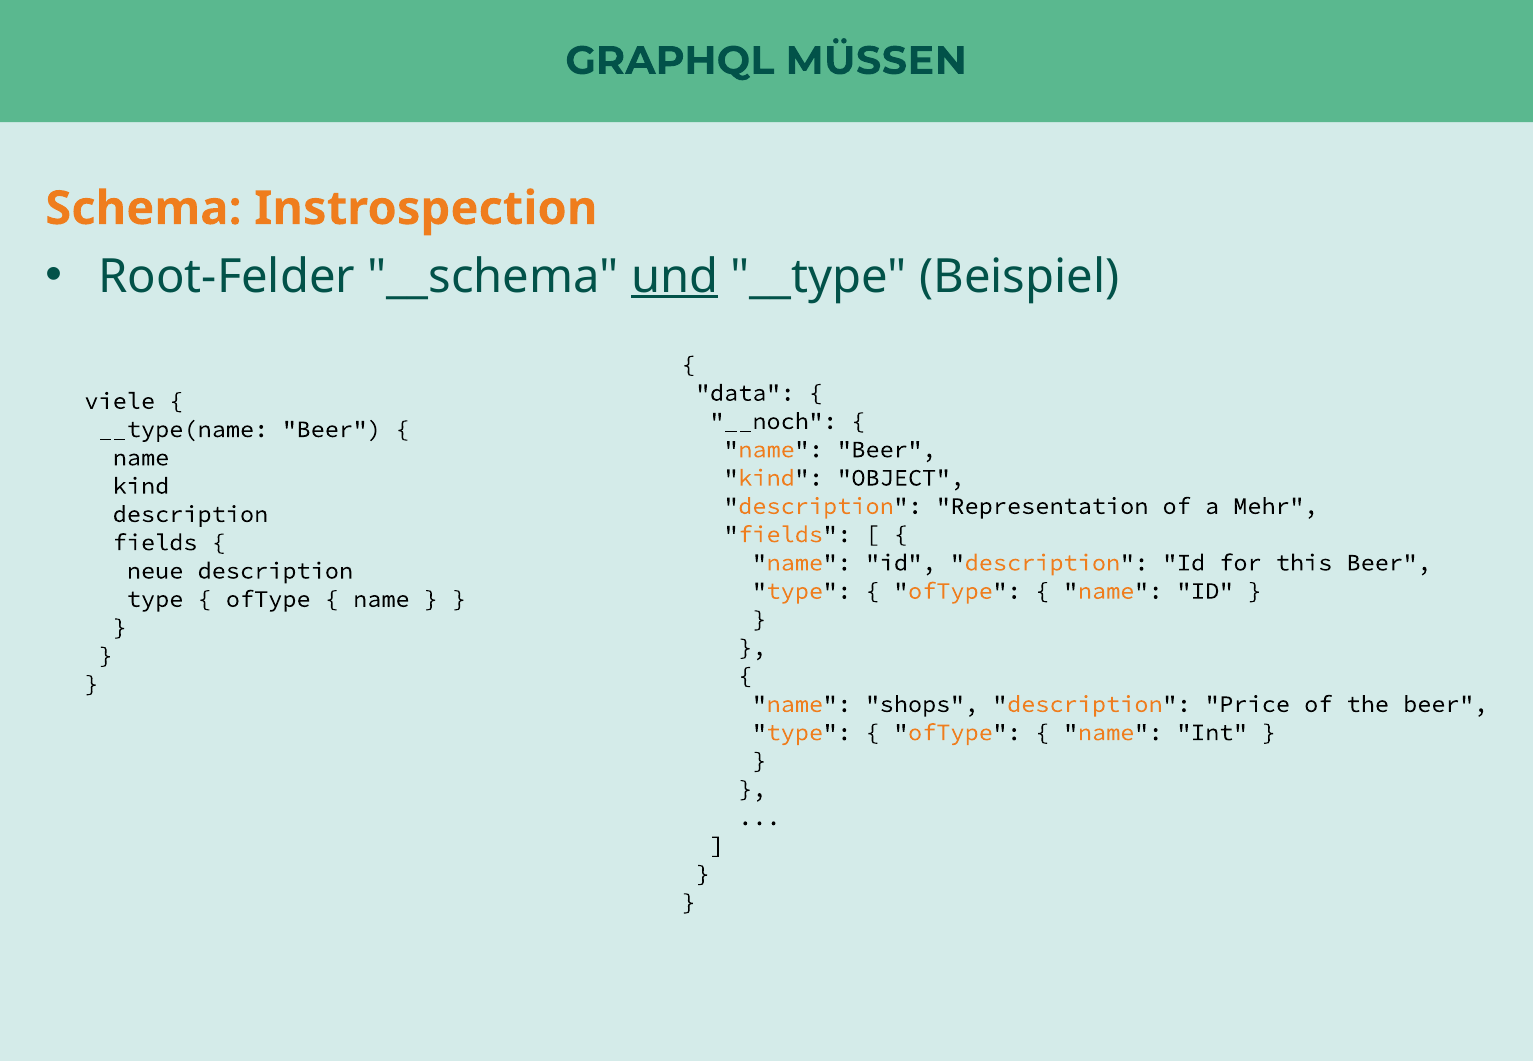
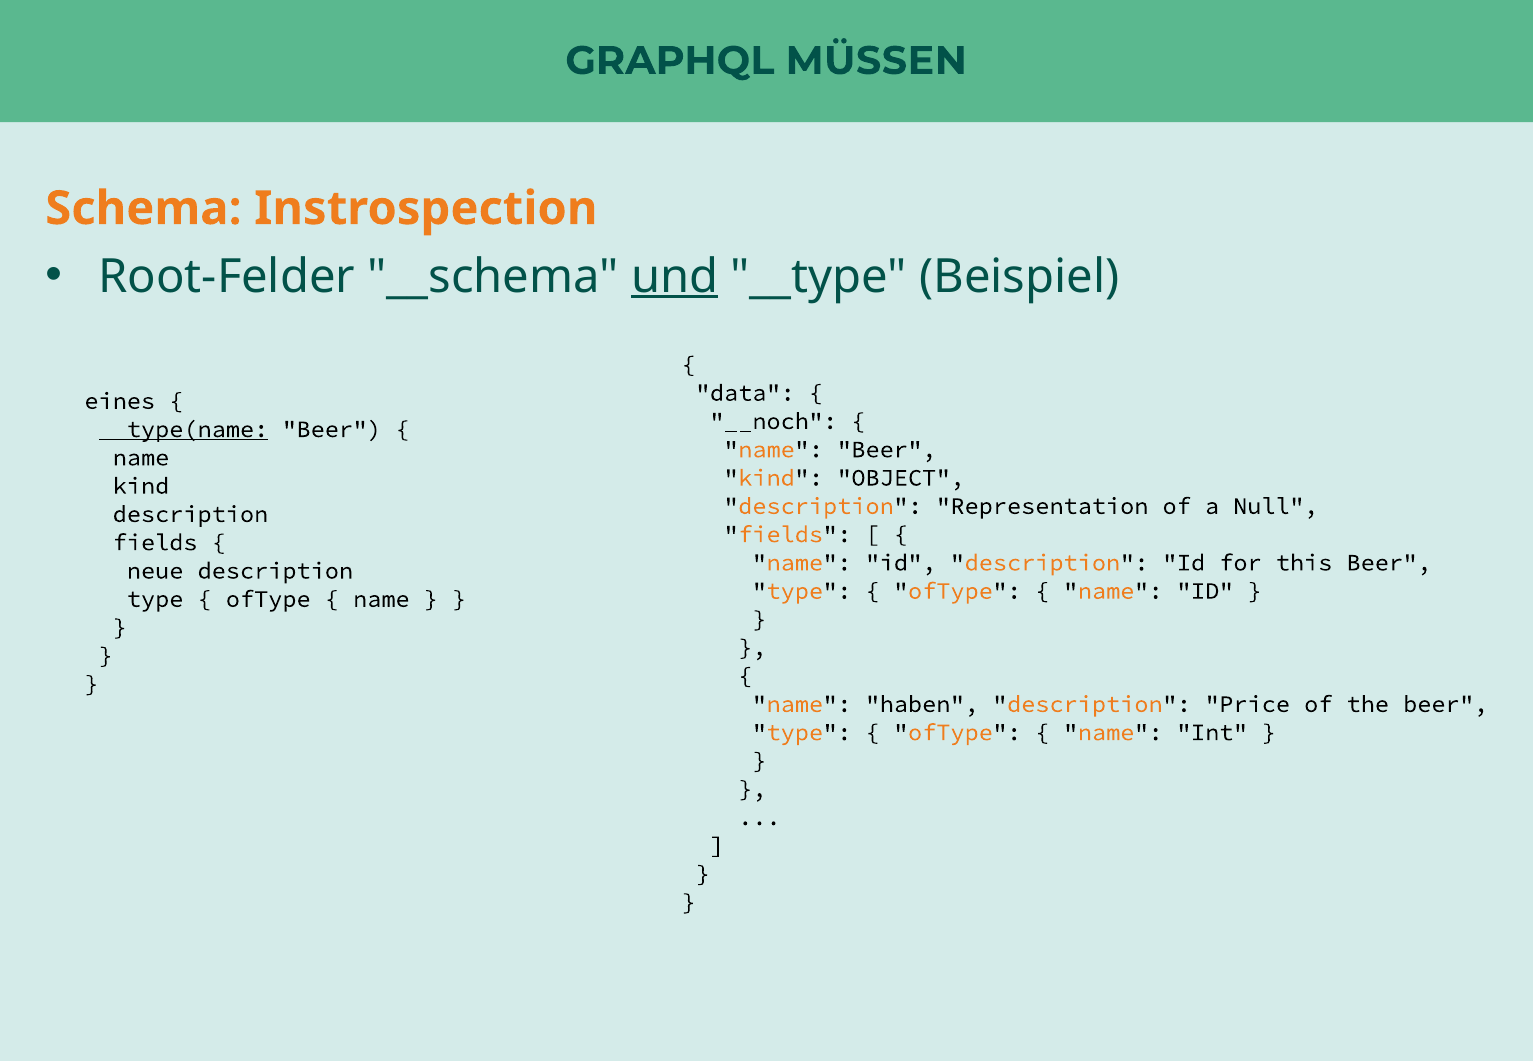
viele: viele -> eines
__type(name underline: none -> present
Mehr: Mehr -> Null
shops: shops -> haben
